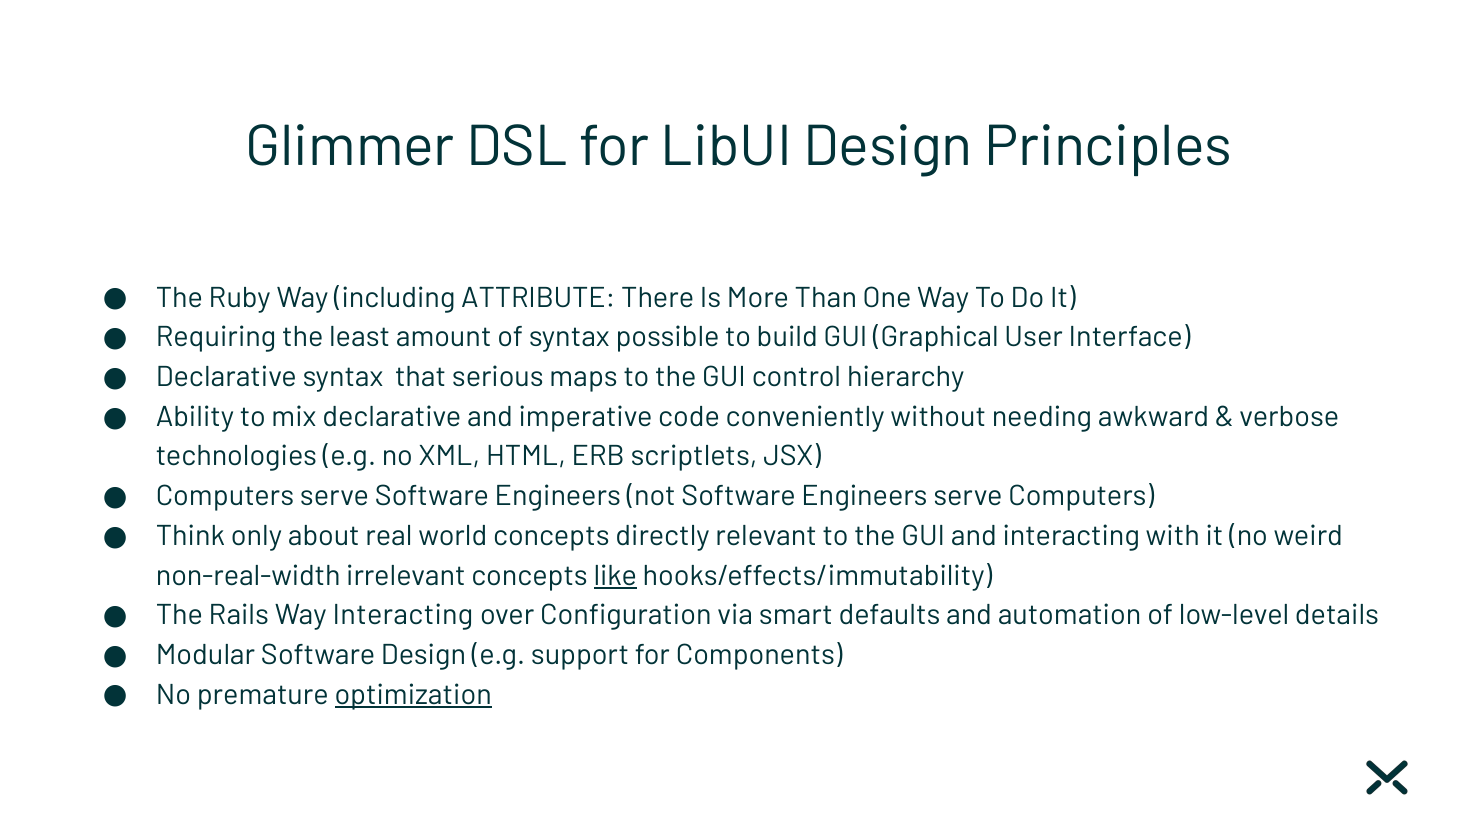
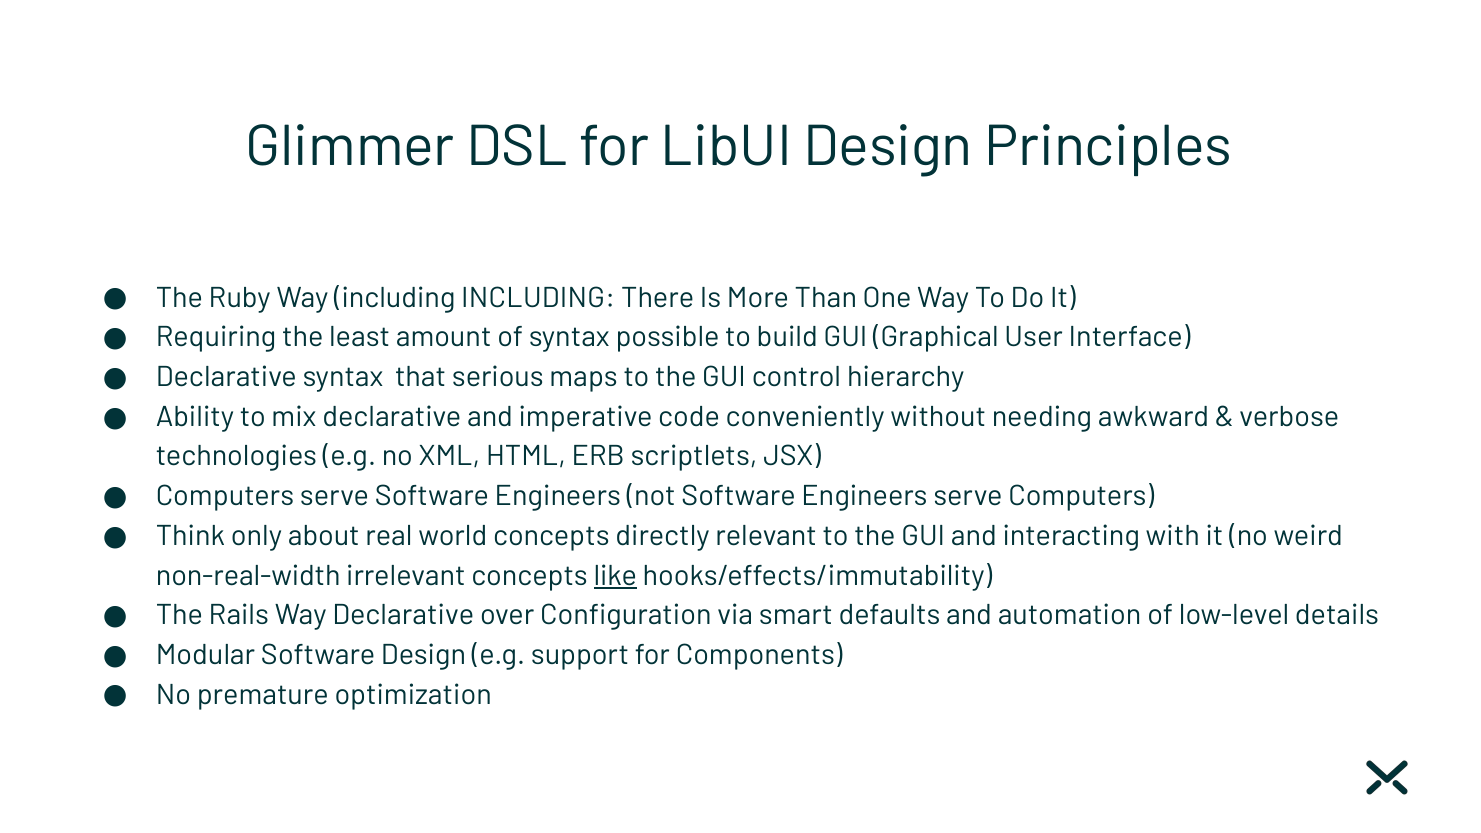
including ATTRIBUTE: ATTRIBUTE -> INCLUDING
Way Interacting: Interacting -> Declarative
optimization underline: present -> none
